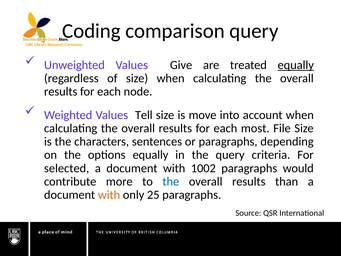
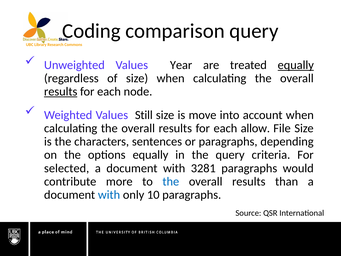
Give: Give -> Year
results at (61, 92) underline: none -> present
Tell: Tell -> Still
most: most -> allow
1002: 1002 -> 3281
with at (109, 195) colour: orange -> blue
25: 25 -> 10
